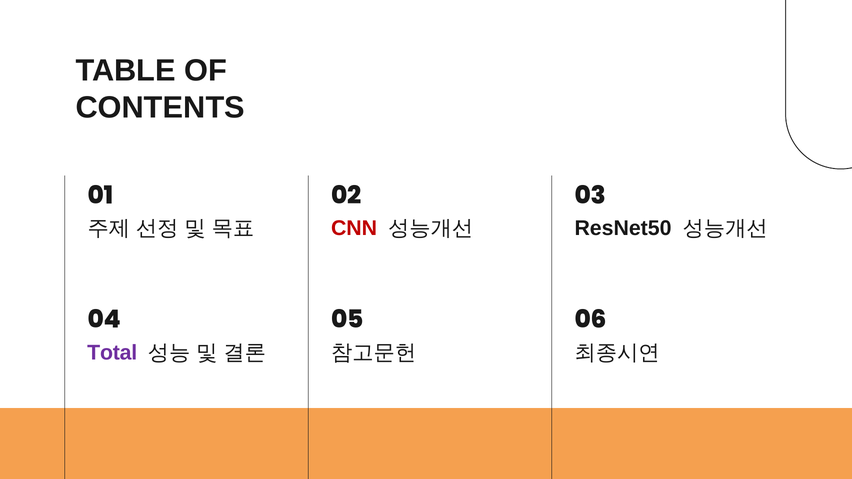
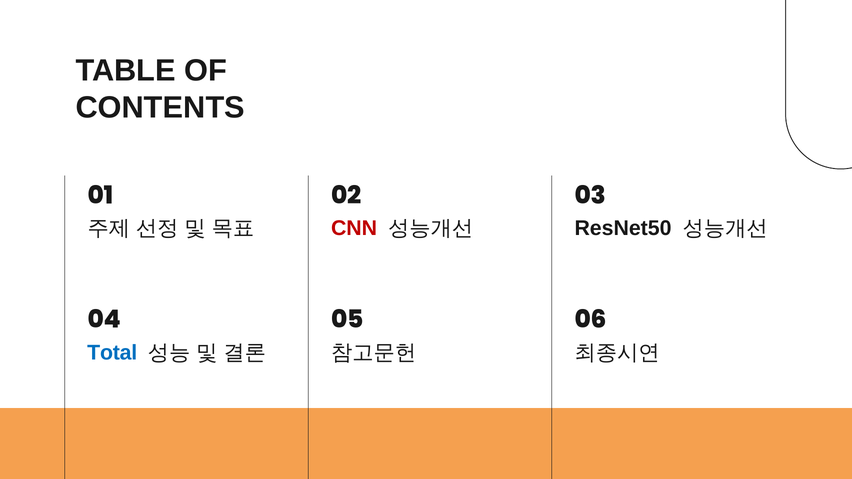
Total colour: purple -> blue
